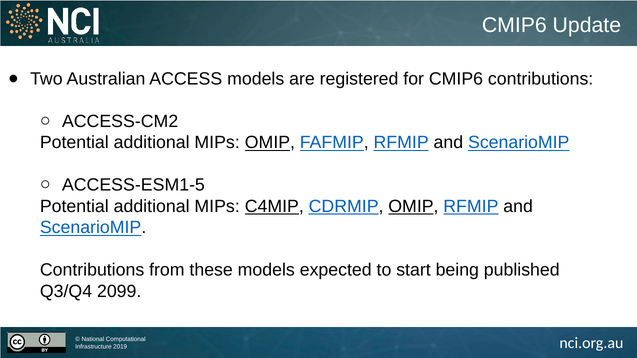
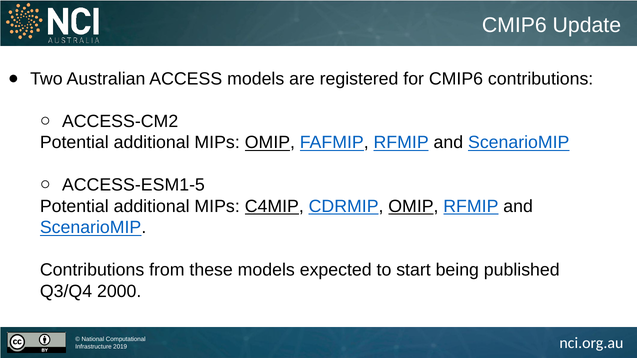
2099: 2099 -> 2000
